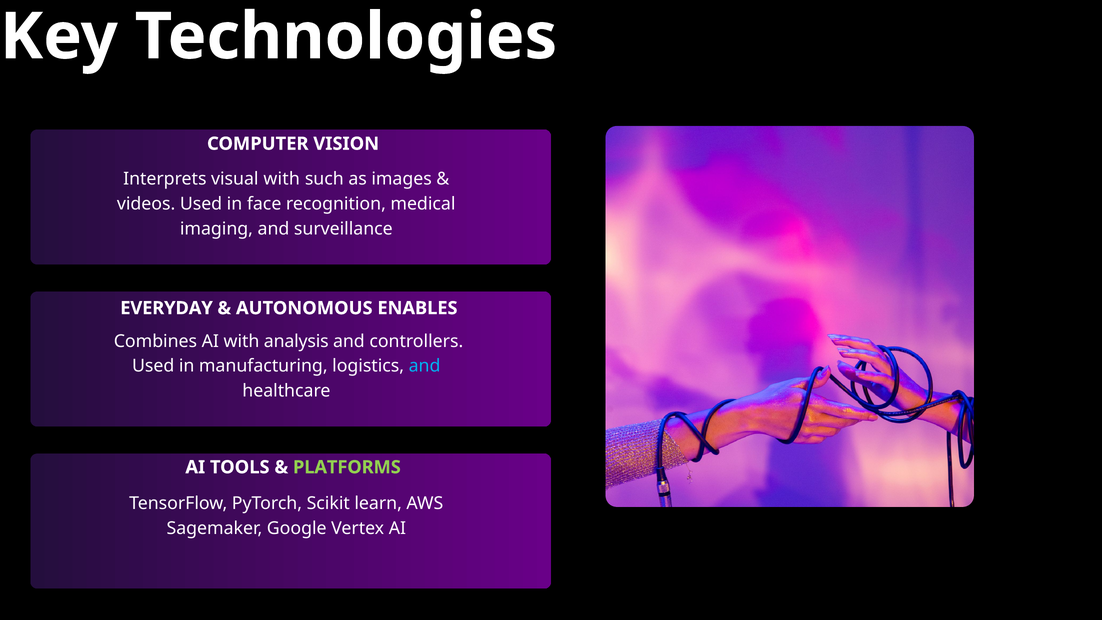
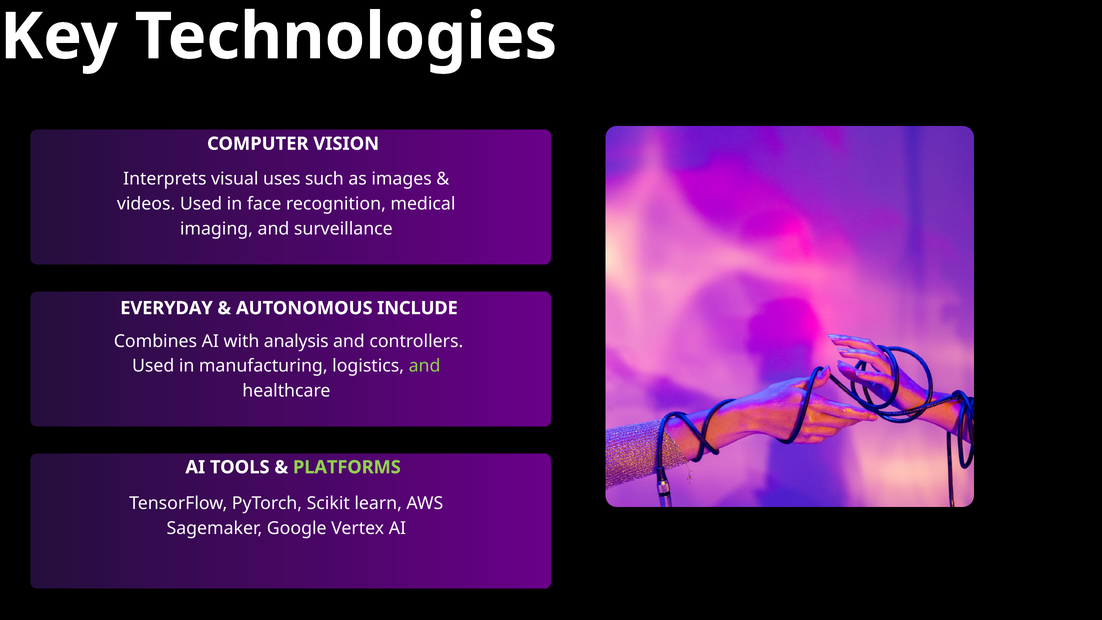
visual with: with -> uses
ENABLES: ENABLES -> INCLUDE
and at (425, 366) colour: light blue -> light green
